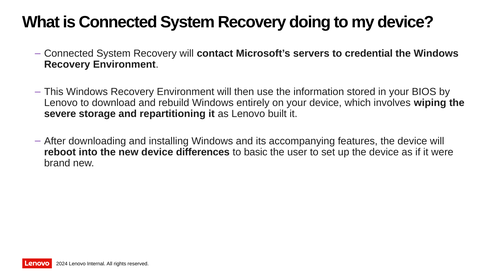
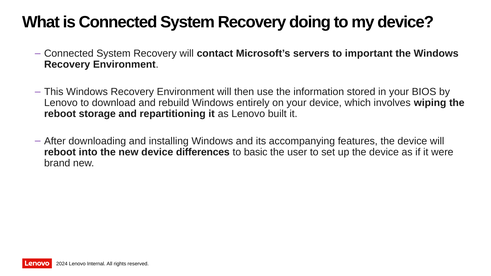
credential: credential -> important
severe at (60, 114): severe -> reboot
